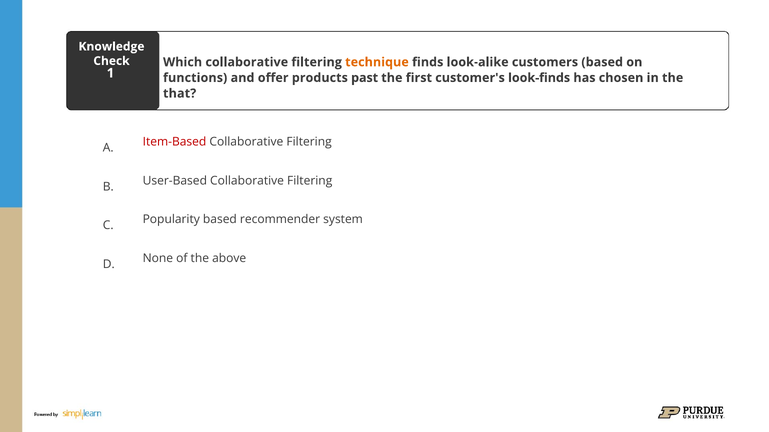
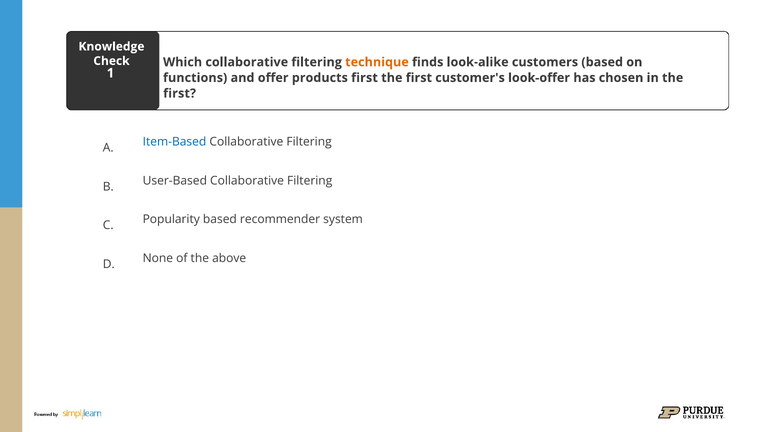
products past: past -> first
look-finds: look-finds -> look-offer
that at (180, 94): that -> first
Item-Based colour: red -> blue
